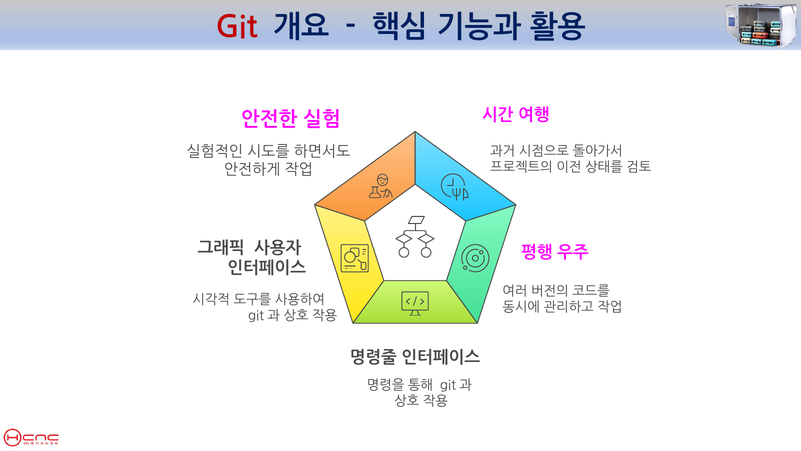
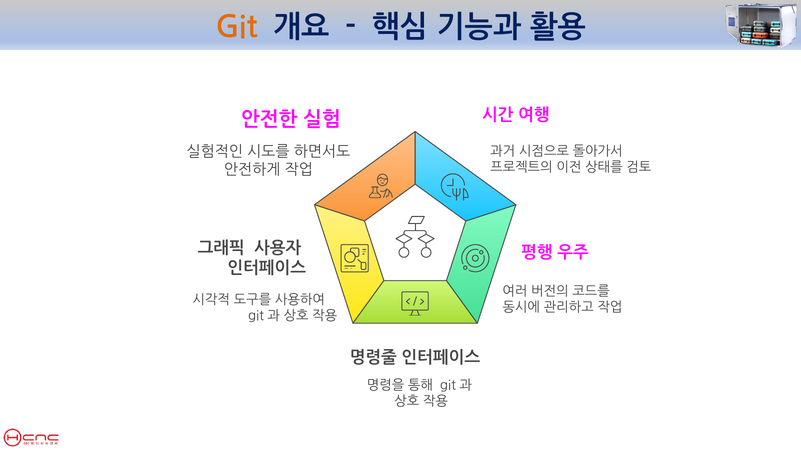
Git colour: red -> orange
